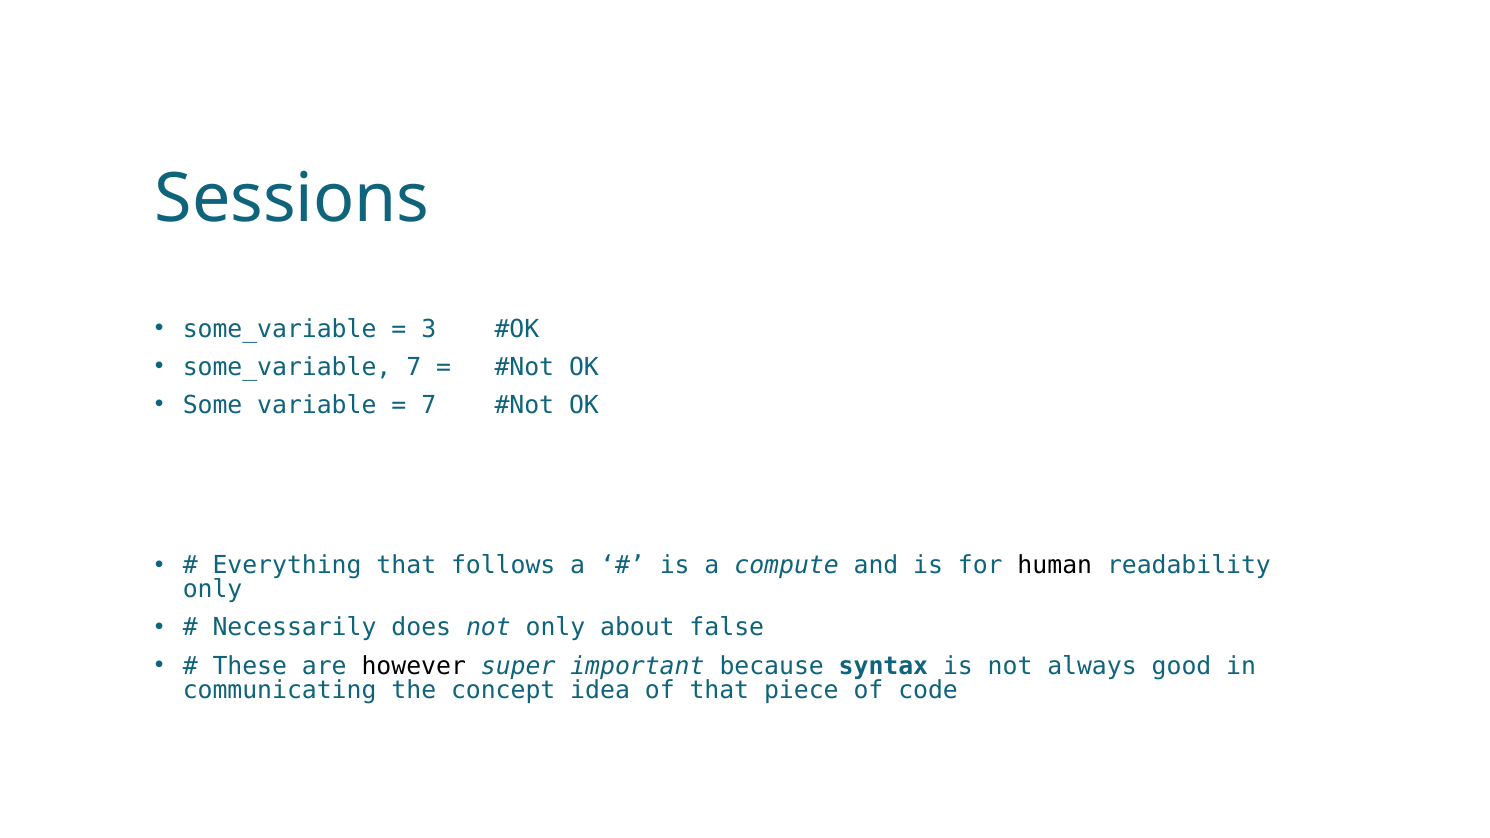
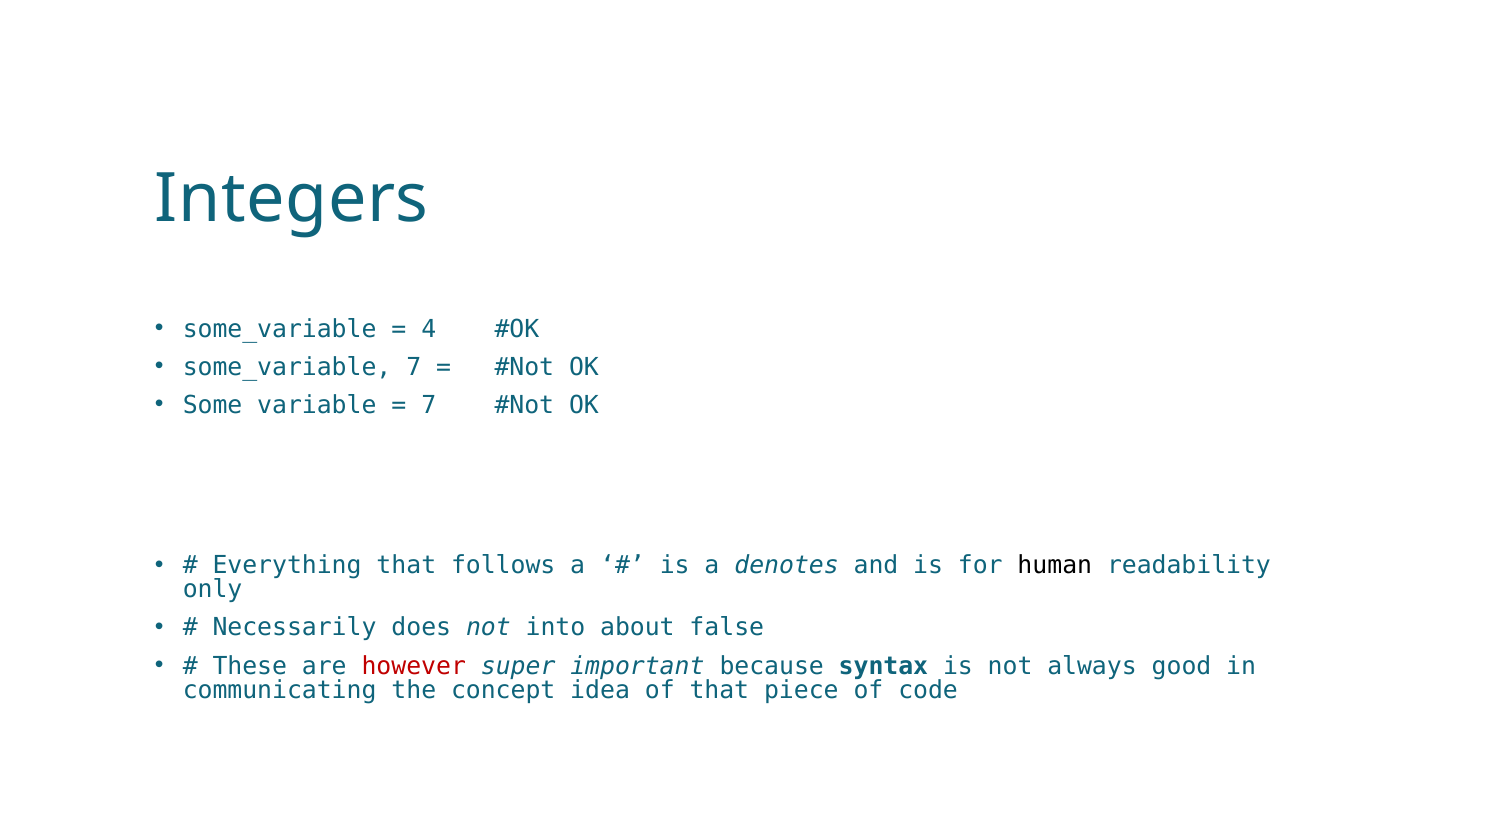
Sessions: Sessions -> Integers
3: 3 -> 4
compute: compute -> denotes
not only: only -> into
however colour: black -> red
